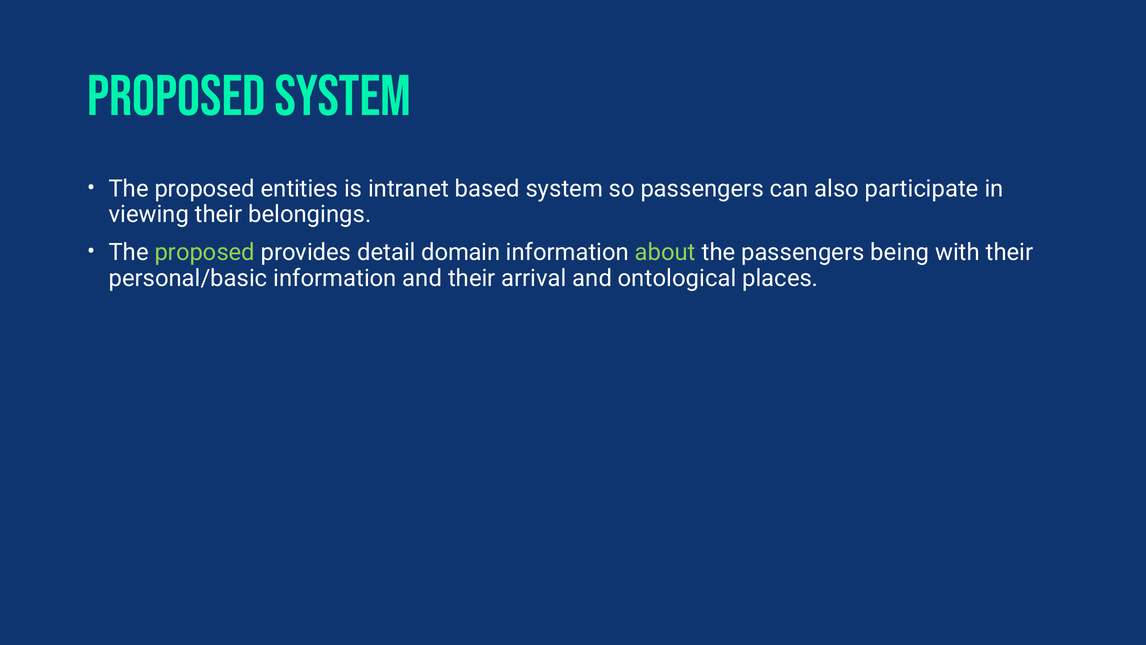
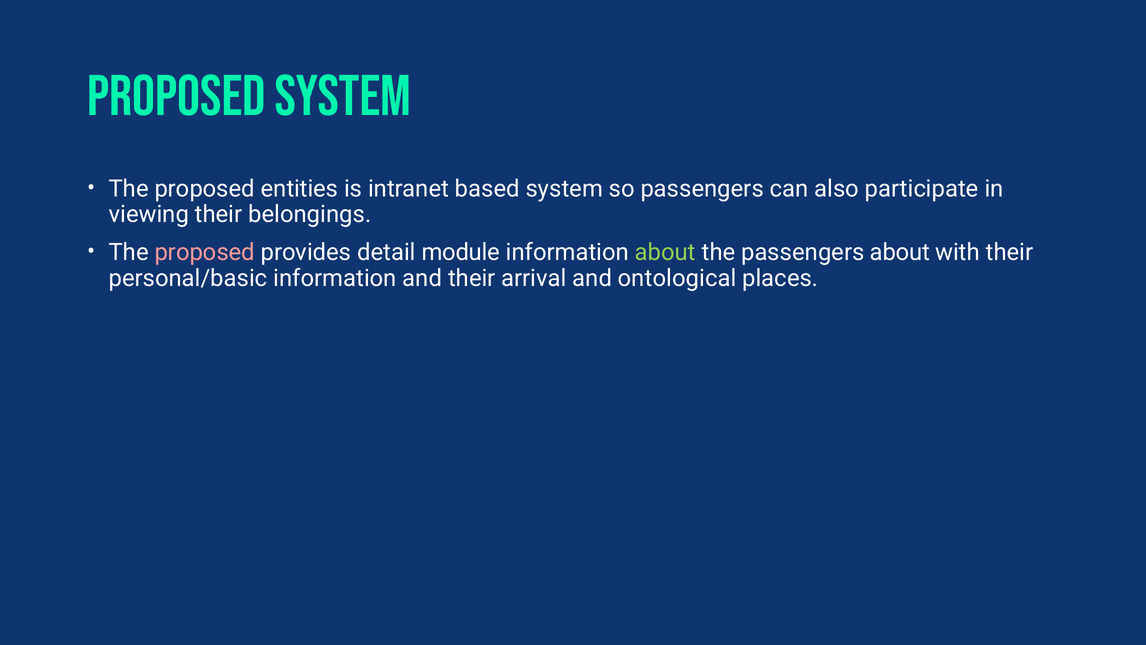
proposed at (205, 252) colour: light green -> pink
domain: domain -> module
passengers being: being -> about
